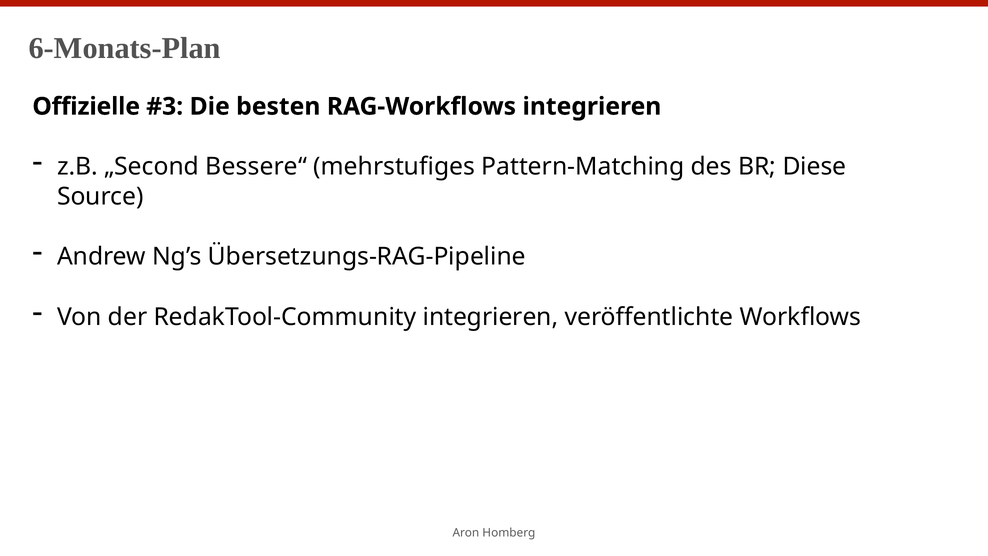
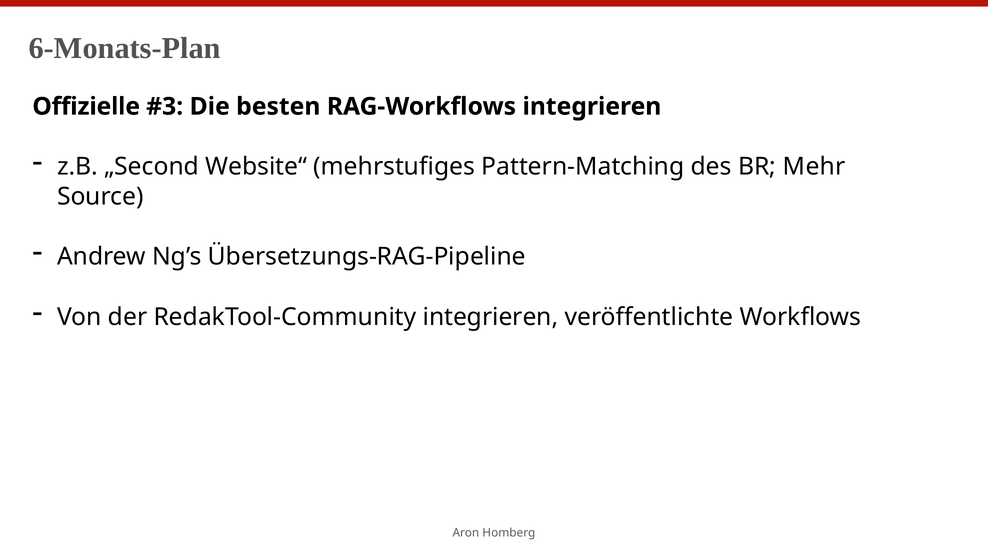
Bessere“: Bessere“ -> Website“
Diese: Diese -> Mehr
